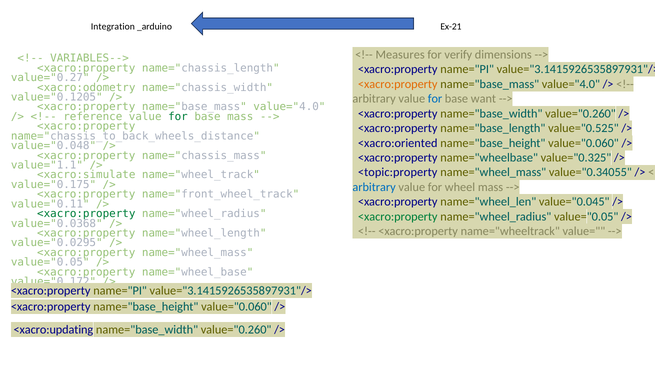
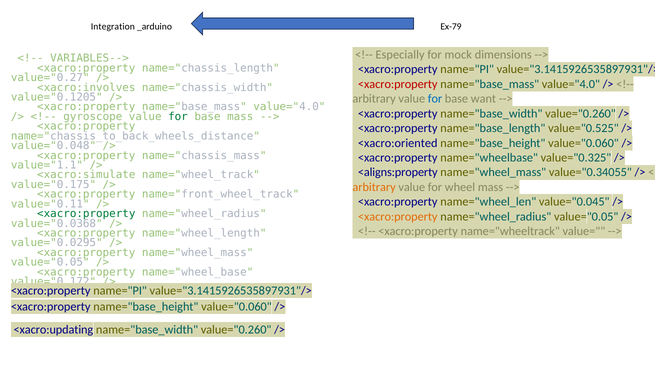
Ex-21: Ex-21 -> Ex-79
Measures: Measures -> Especially
verify: verify -> mock
<xacro:property at (398, 84) colour: orange -> red
<xacro:odometry: <xacro:odometry -> <xacro:involves
reference: reference -> gyroscope
<topic:property: <topic:property -> <aligns:property
arbitrary at (374, 187) colour: blue -> orange
<xacro:property at (398, 217) colour: green -> orange
